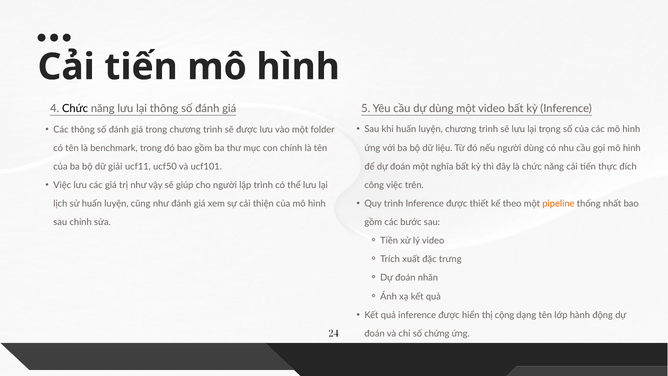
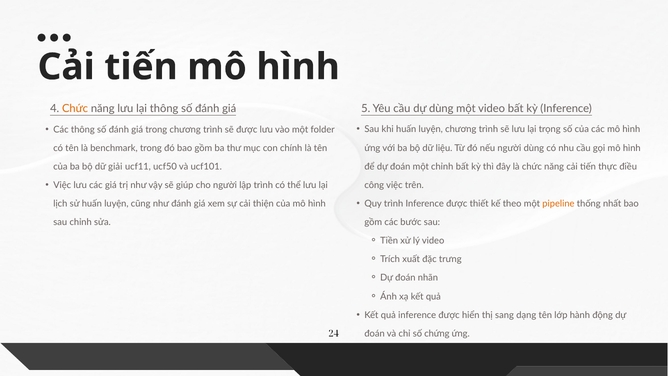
Chức at (75, 109) colour: black -> orange
một nghĩa: nghĩa -> chỉnh
đích: đích -> điều
cộng: cộng -> sang
